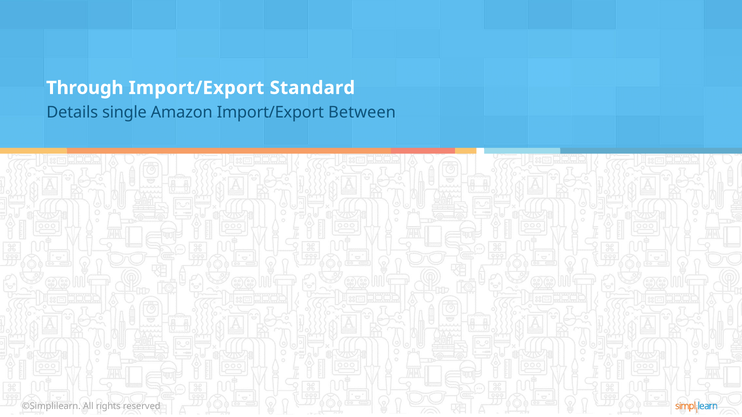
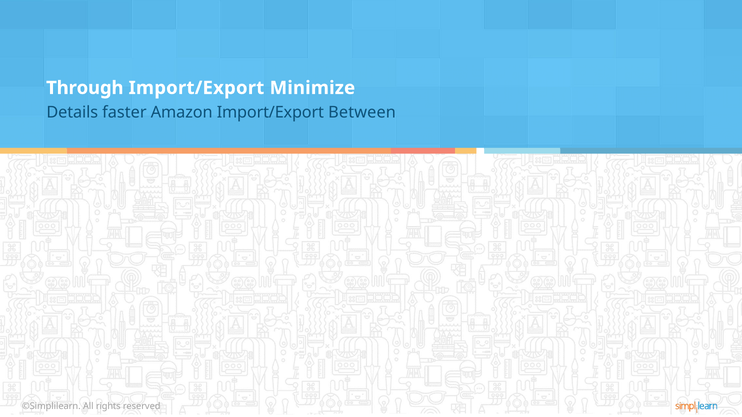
Standard: Standard -> Minimize
single: single -> faster
